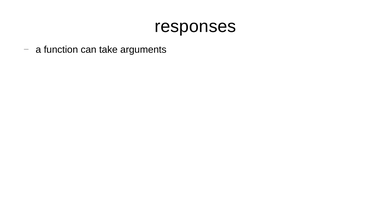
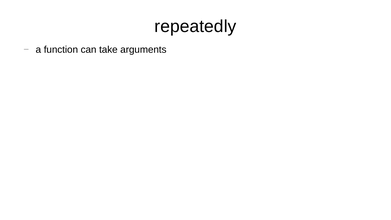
responses: responses -> repeatedly
